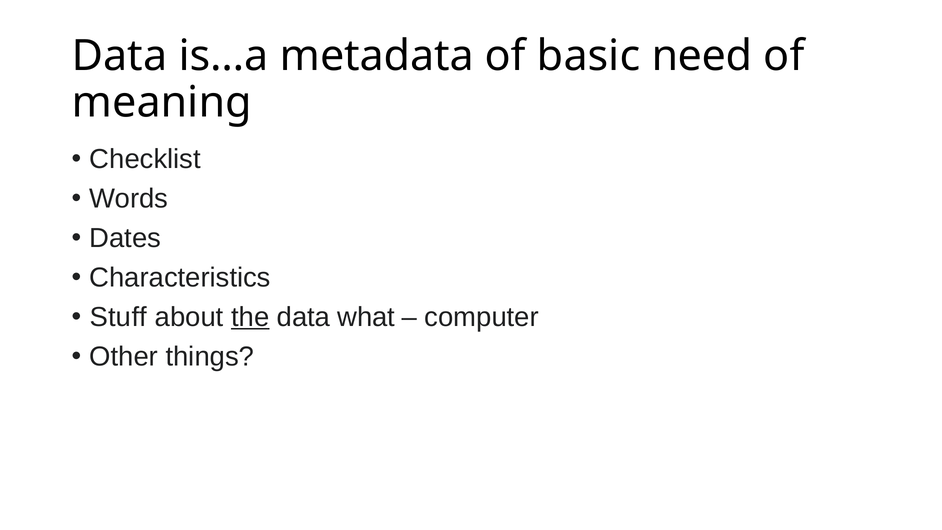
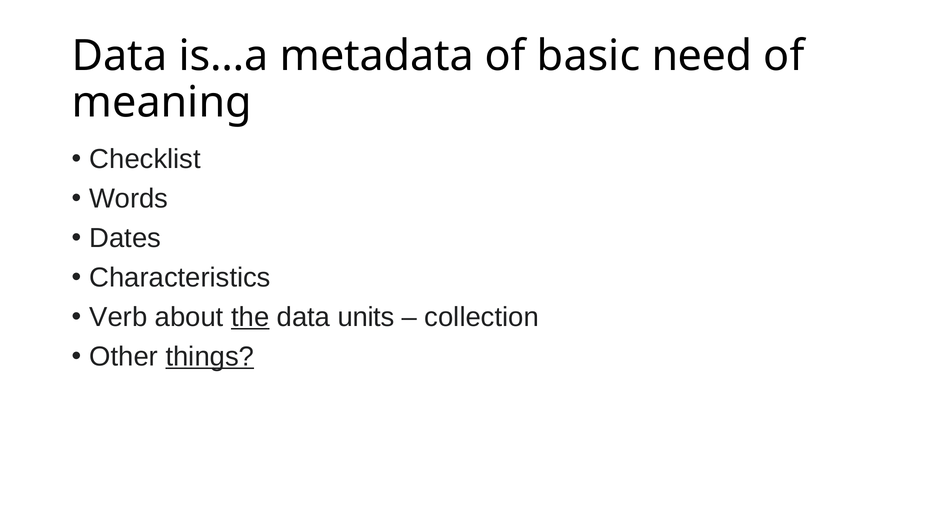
Stuff: Stuff -> Verb
what: what -> units
computer: computer -> collection
things underline: none -> present
